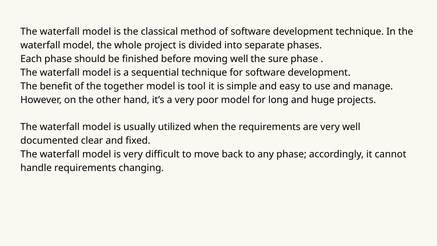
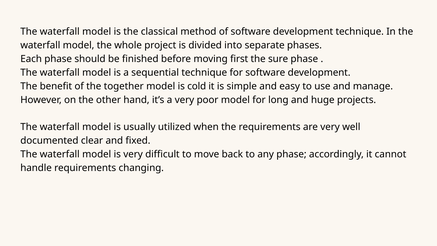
moving well: well -> first
tool: tool -> cold
